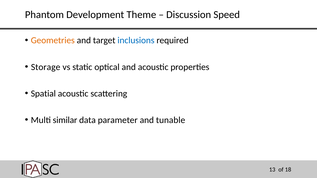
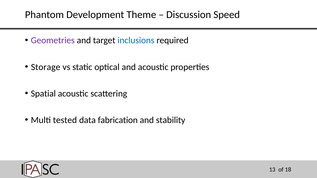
Geometries colour: orange -> purple
similar: similar -> tested
parameter: parameter -> fabrication
tunable: tunable -> stability
